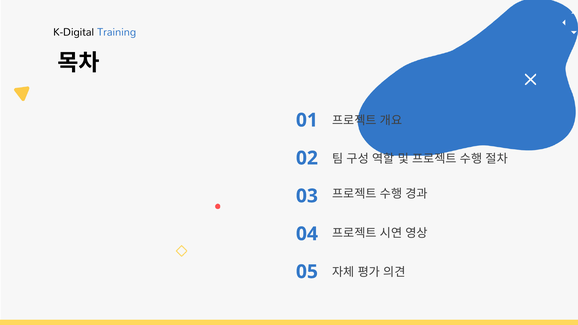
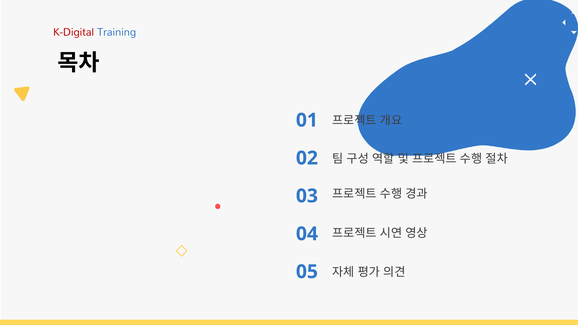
K-Digital colour: black -> red
